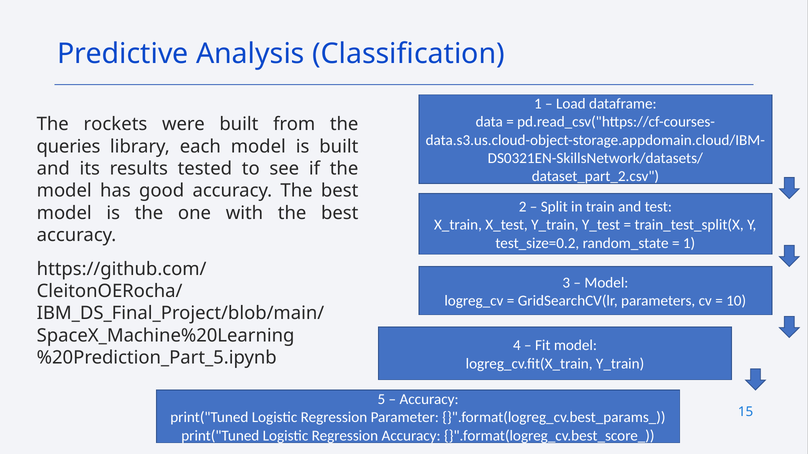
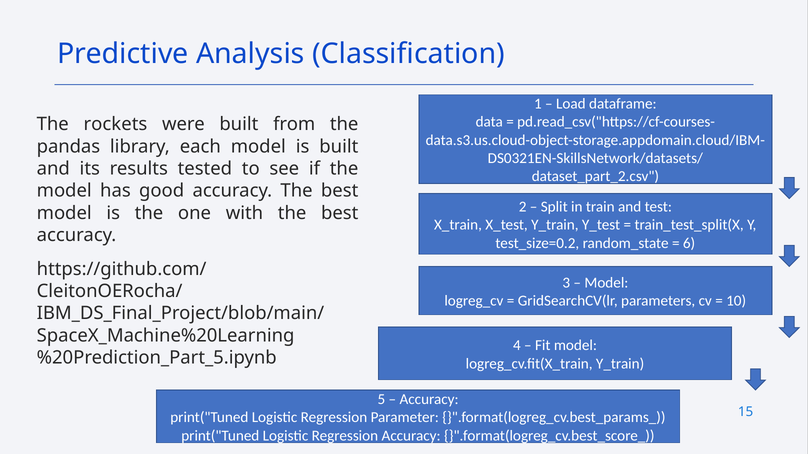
queries: queries -> pandas
1 at (689, 243): 1 -> 6
